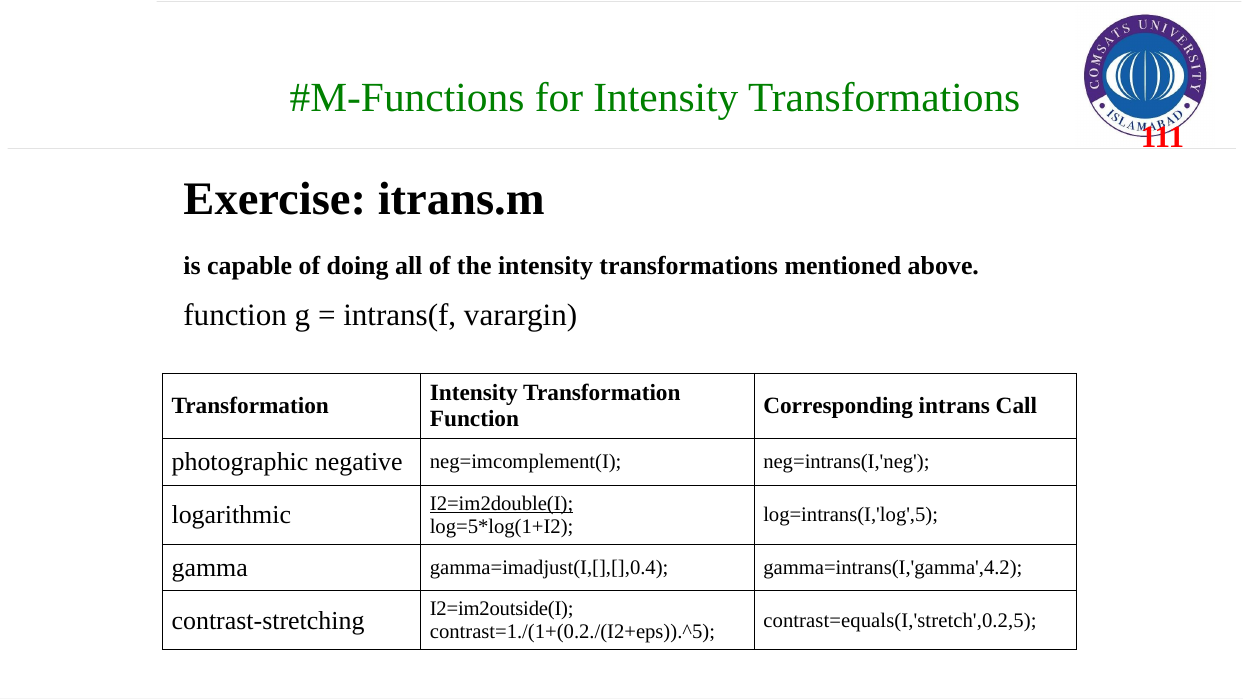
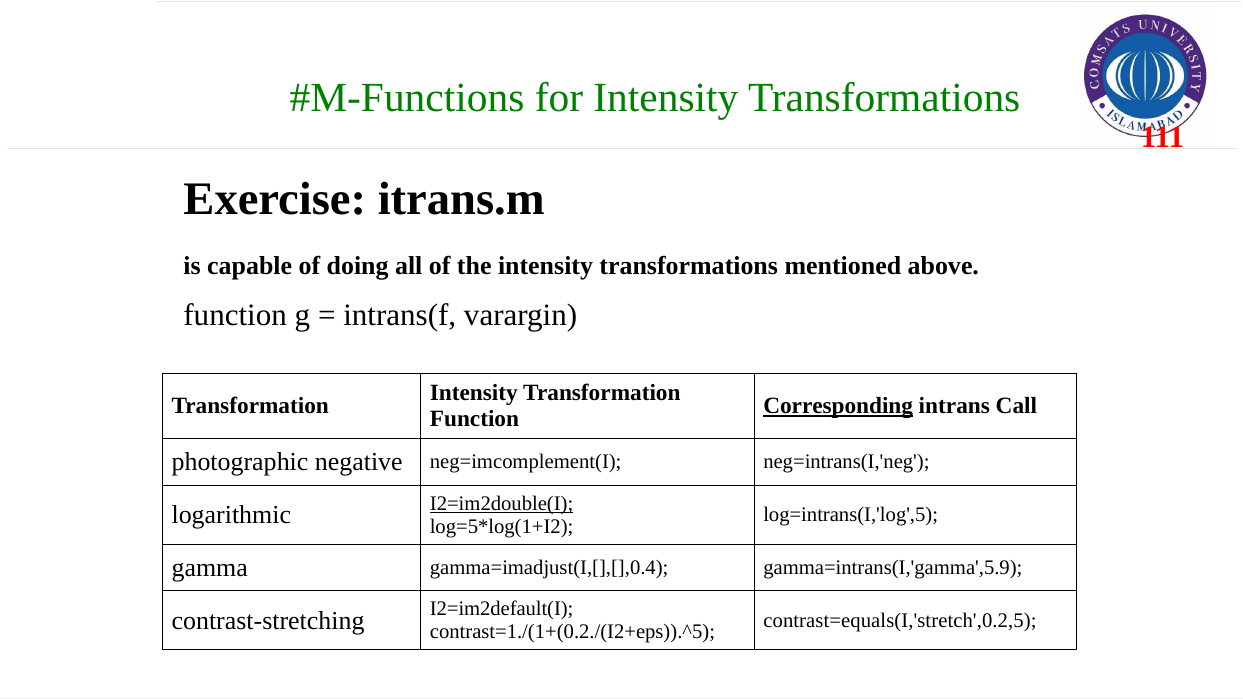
Corresponding underline: none -> present
gamma=intrans(I,'gamma',4.2: gamma=intrans(I,'gamma',4.2 -> gamma=intrans(I,'gamma',5.9
I2=im2outside(I: I2=im2outside(I -> I2=im2default(I
